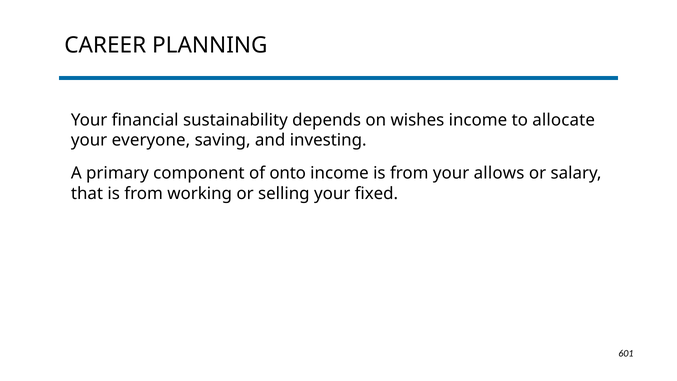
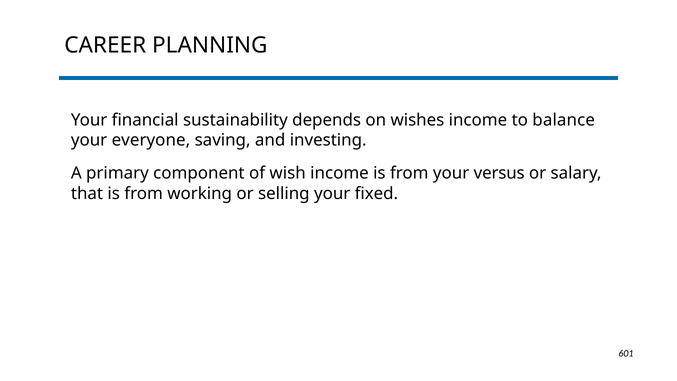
allocate: allocate -> balance
onto: onto -> wish
allows: allows -> versus
